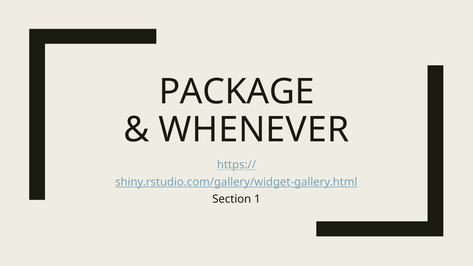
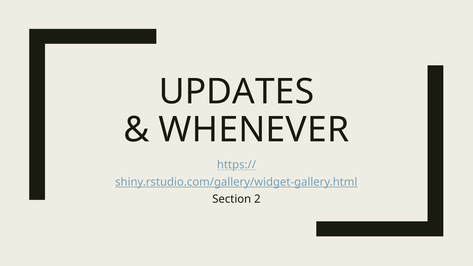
PACKAGE: PACKAGE -> UPDATES
1: 1 -> 2
